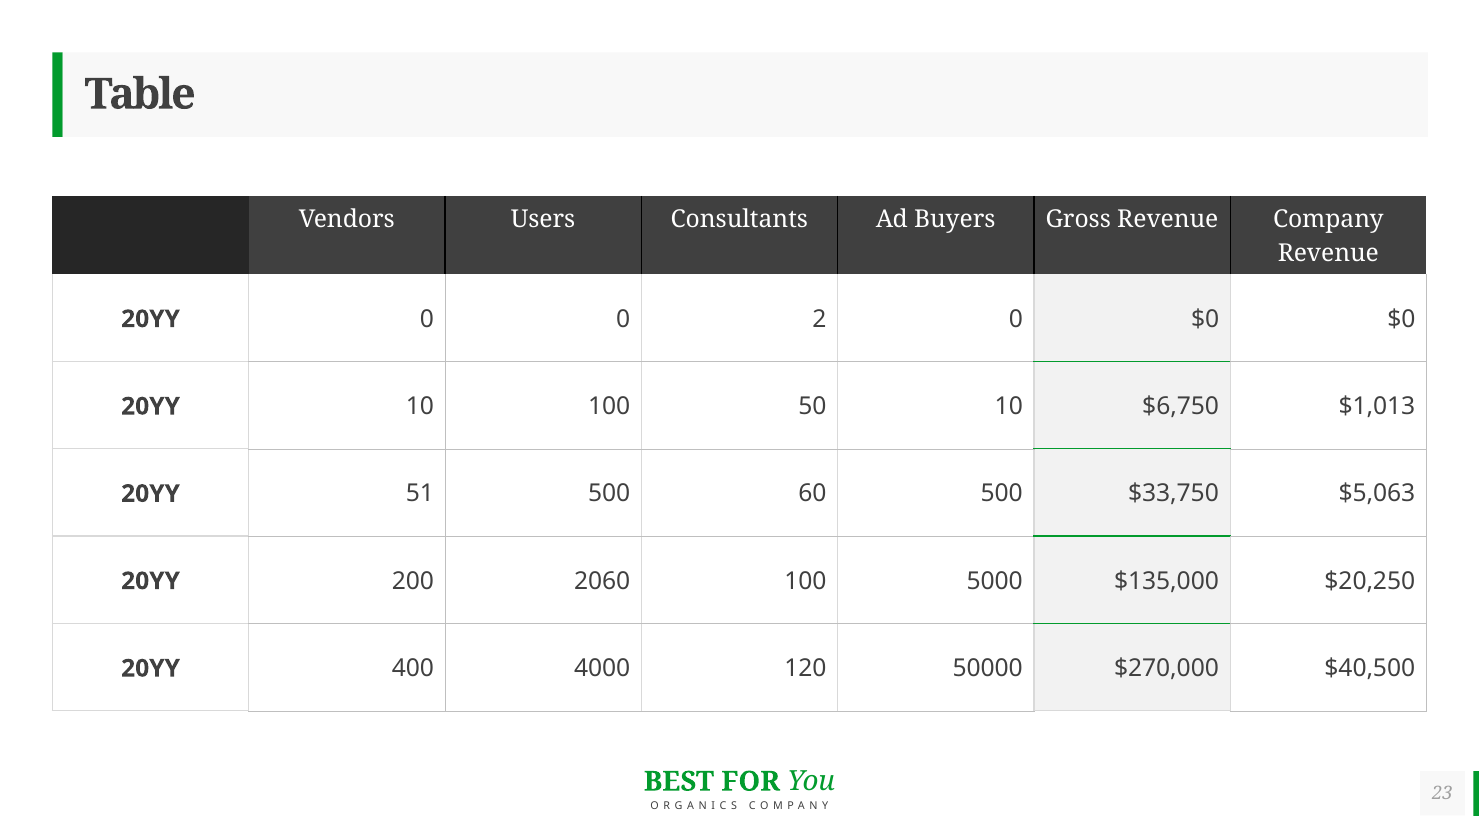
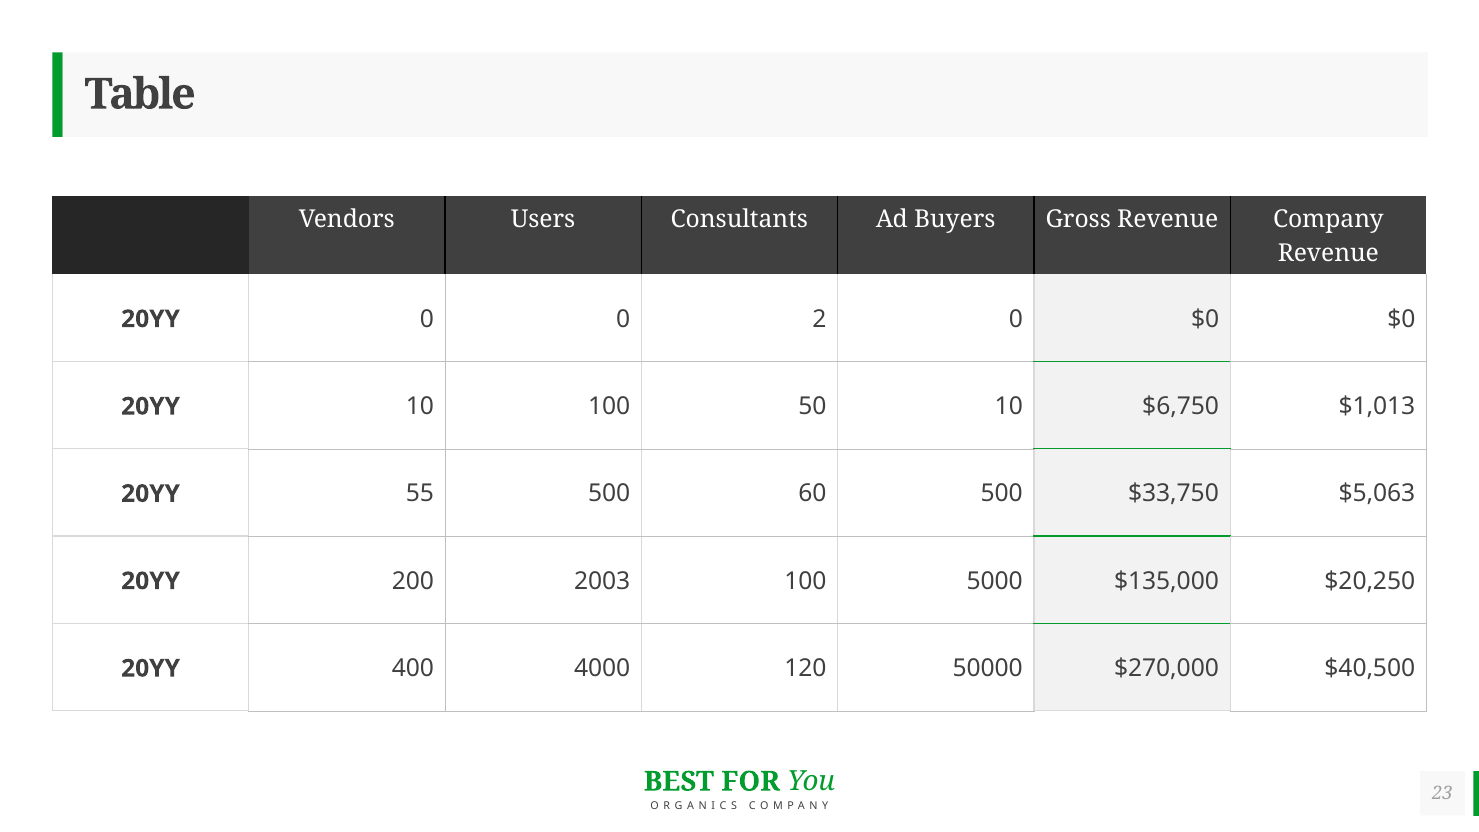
51: 51 -> 55
2060: 2060 -> 2003
